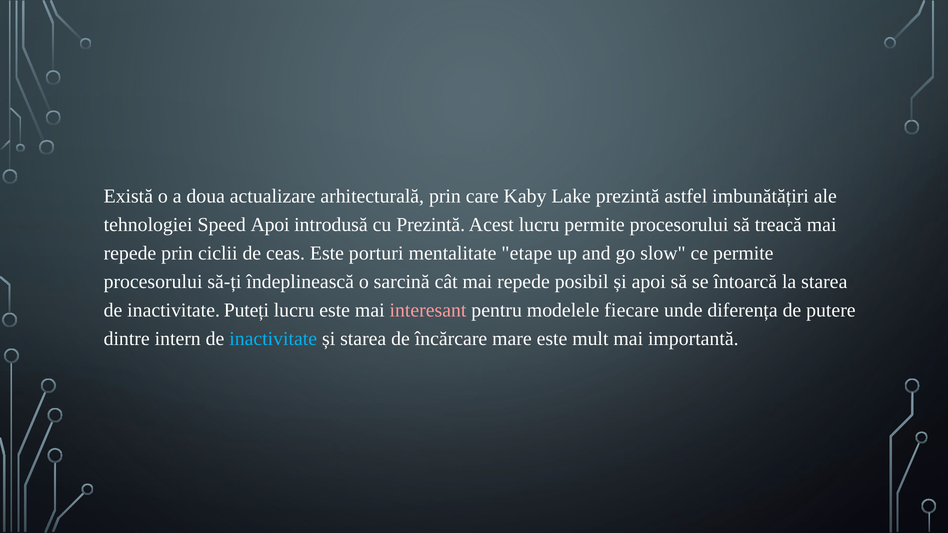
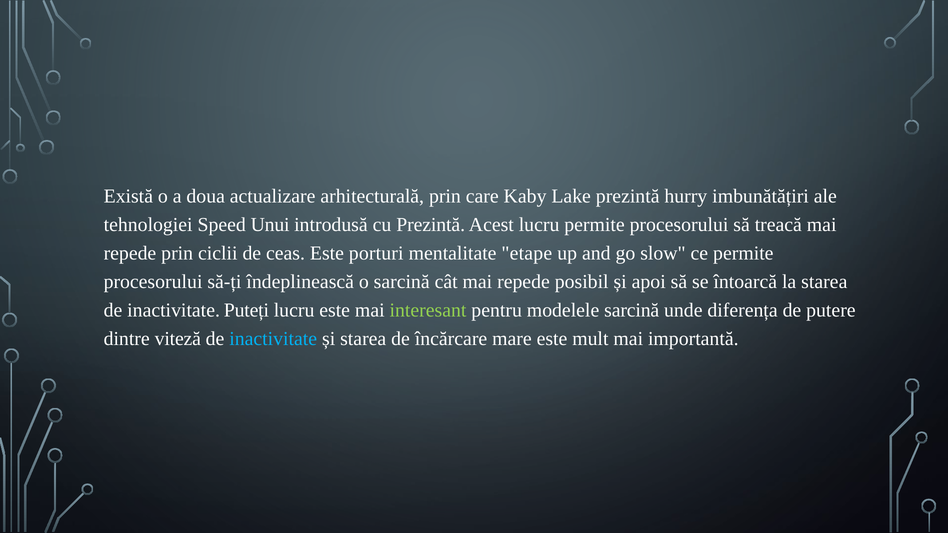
astfel: astfel -> hurry
Speed Apoi: Apoi -> Unui
interesant colour: pink -> light green
modelele fiecare: fiecare -> sarcină
intern: intern -> viteză
